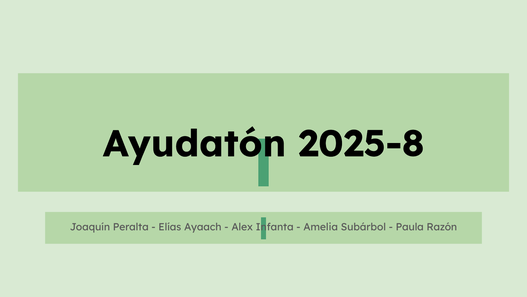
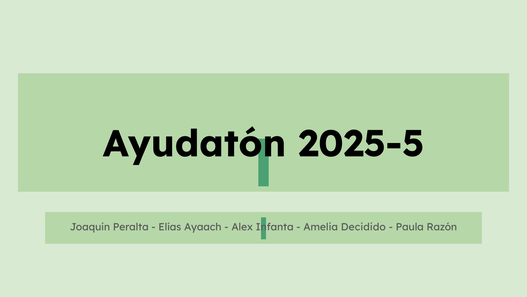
2025-8: 2025-8 -> 2025-5
Subárbol: Subárbol -> Decidido
